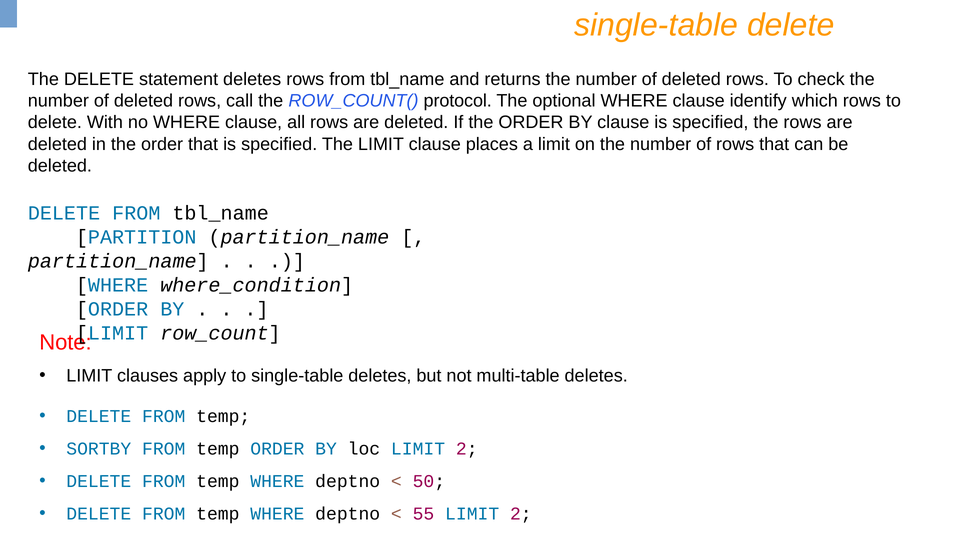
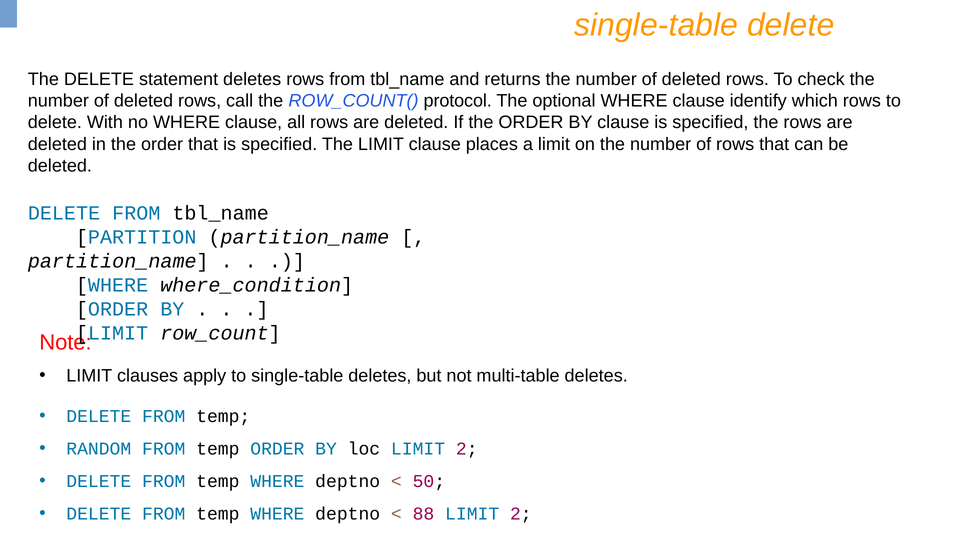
SORTBY: SORTBY -> RANDOM
55: 55 -> 88
